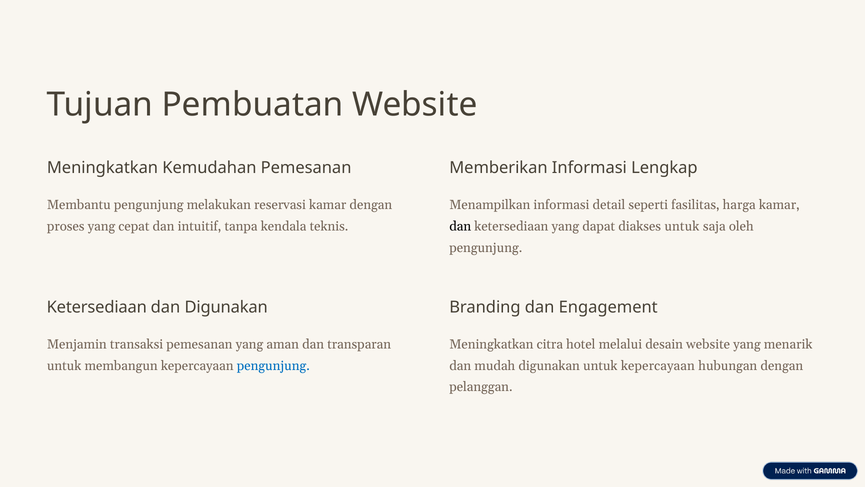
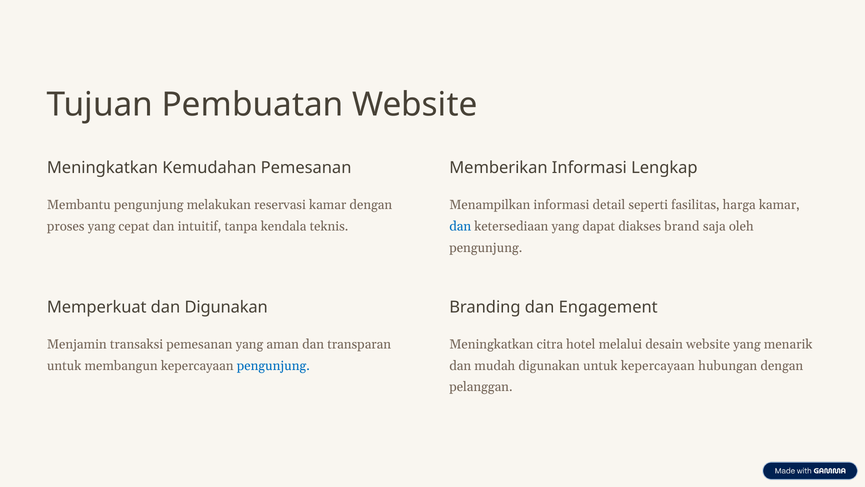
dan at (460, 226) colour: black -> blue
diakses untuk: untuk -> brand
Ketersediaan at (97, 307): Ketersediaan -> Memperkuat
